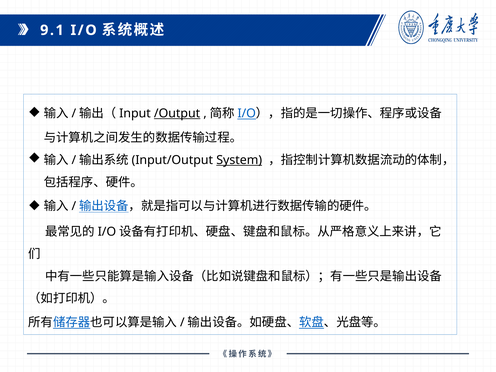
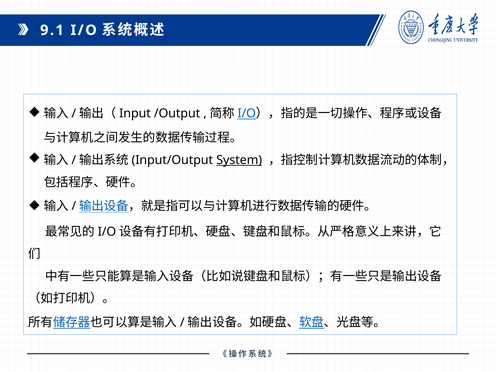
/Output underline: present -> none
